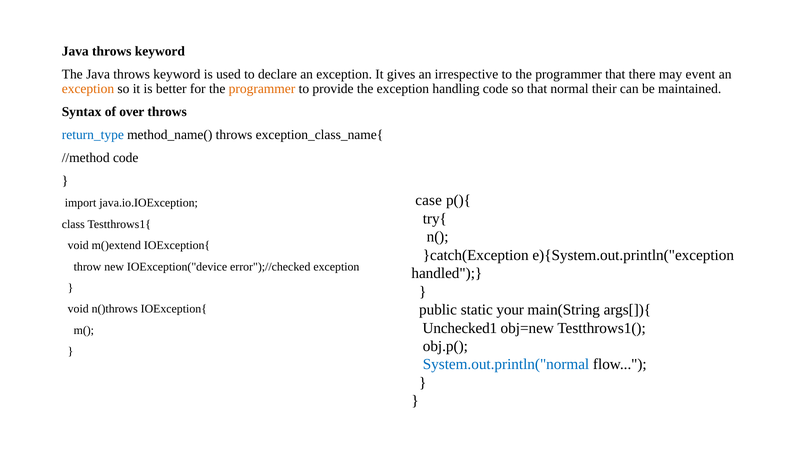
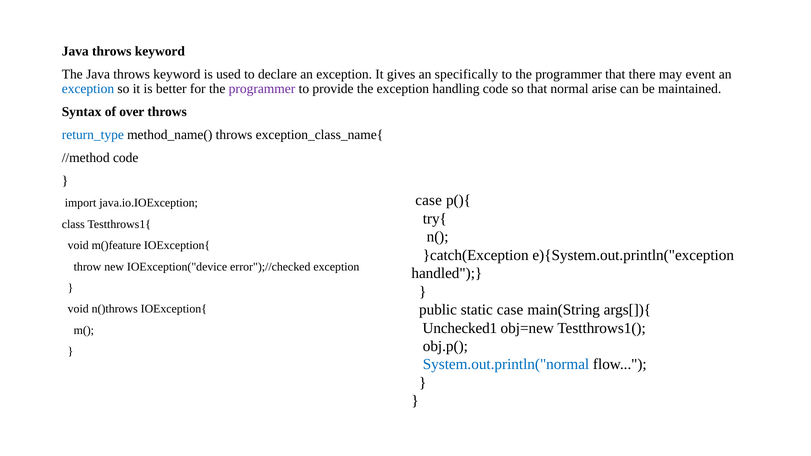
irrespective: irrespective -> specifically
exception at (88, 89) colour: orange -> blue
programmer at (262, 89) colour: orange -> purple
their: their -> arise
m()extend: m()extend -> m()feature
static your: your -> case
